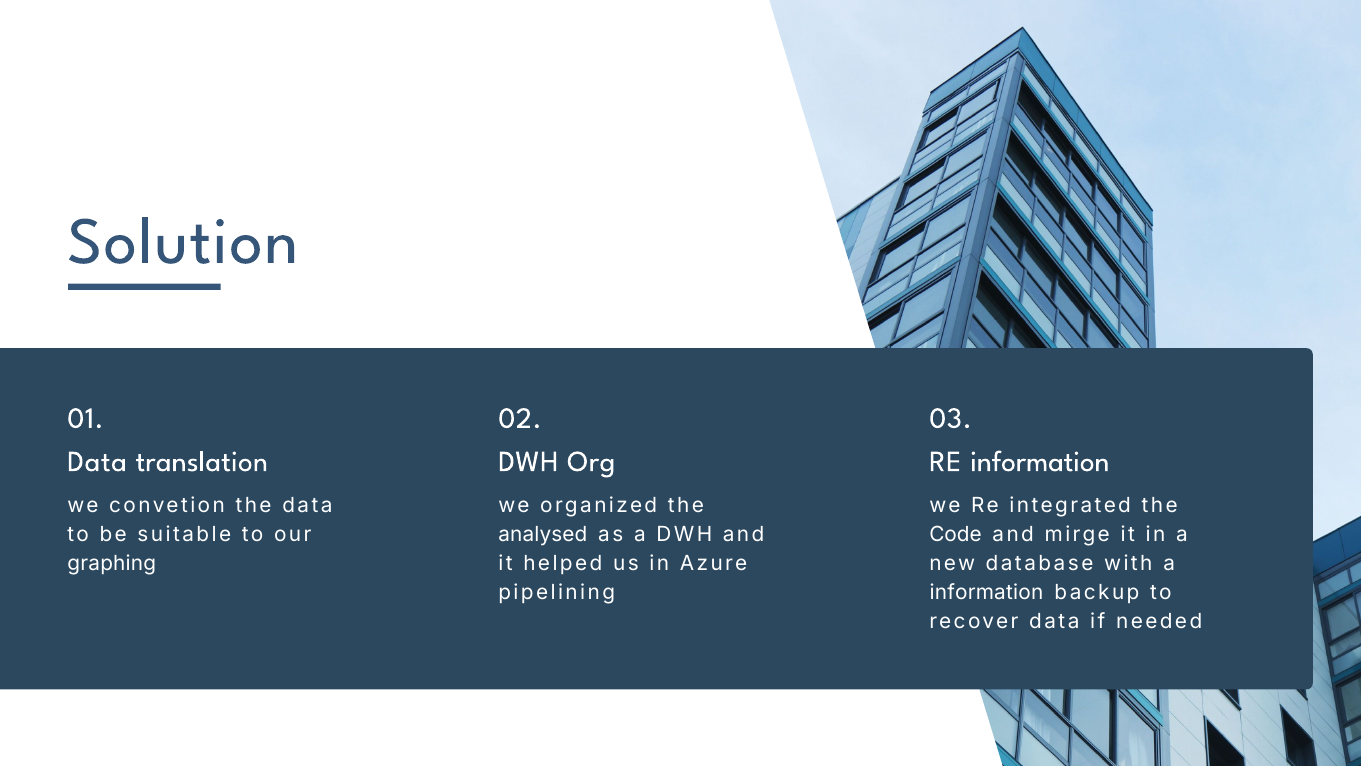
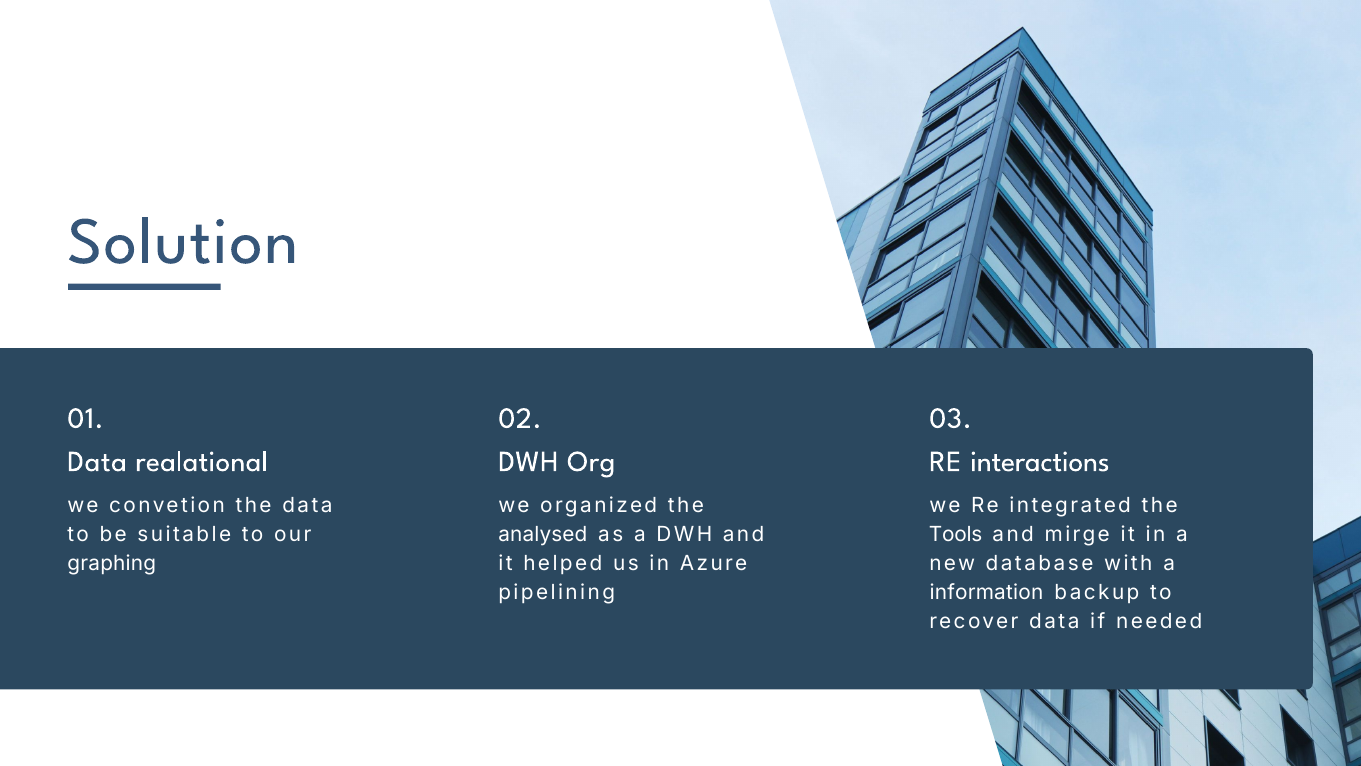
translation: translation -> realational
RE information: information -> interactions
Code: Code -> Tools
